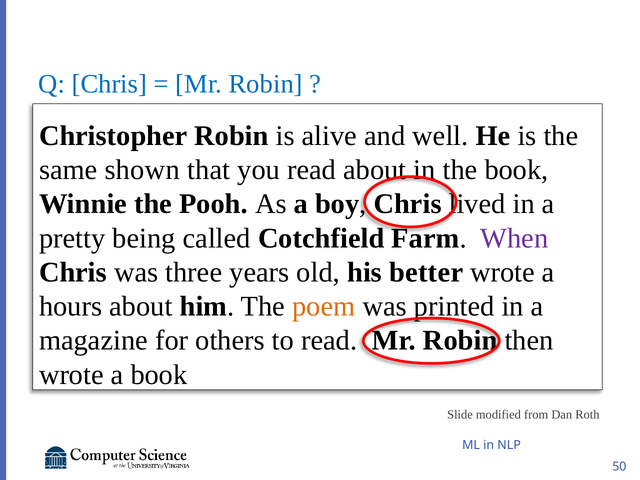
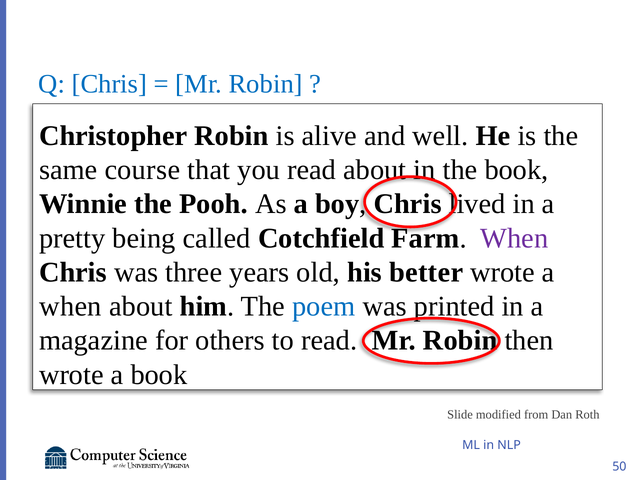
shown: shown -> course
hours at (71, 306): hours -> when
poem colour: orange -> blue
